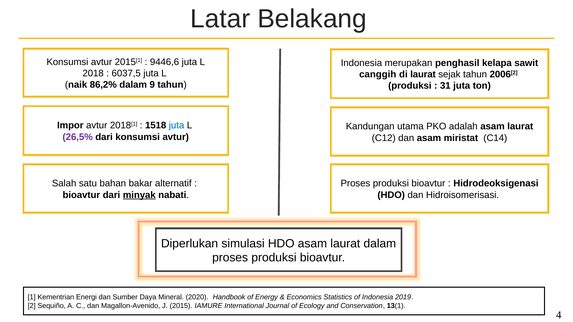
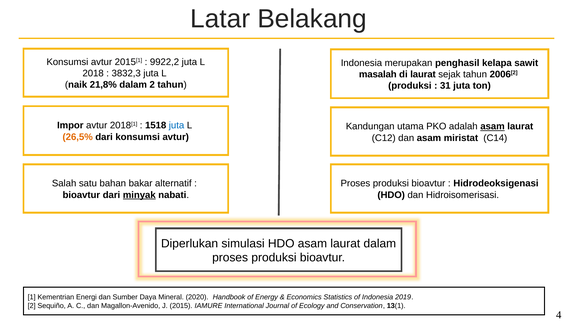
9446,6: 9446,6 -> 9922,2
6037,5: 6037,5 -> 3832,3
canggih: canggih -> masalah
86,2%: 86,2% -> 21,8%
dalam 9: 9 -> 2
asam at (493, 127) underline: none -> present
26,5% colour: purple -> orange
